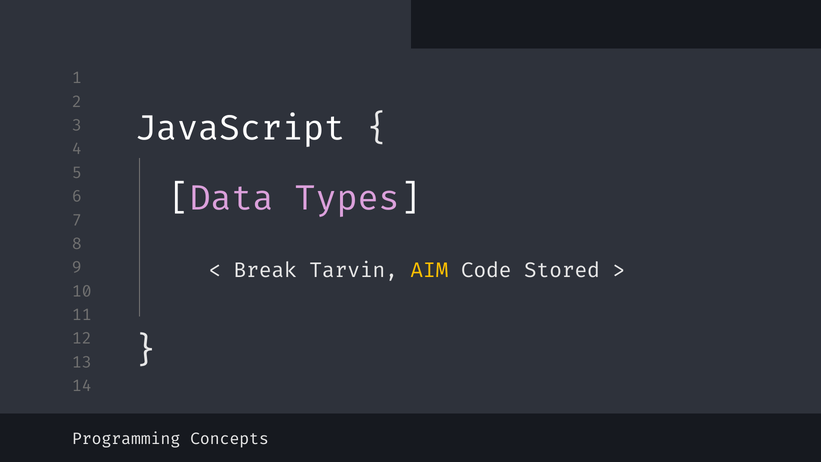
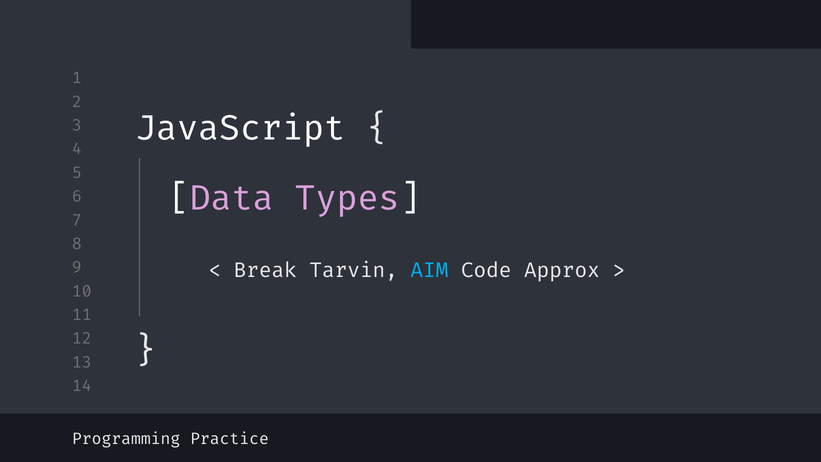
AIM colour: yellow -> light blue
Stored: Stored -> Approx
Concepts: Concepts -> Practice
